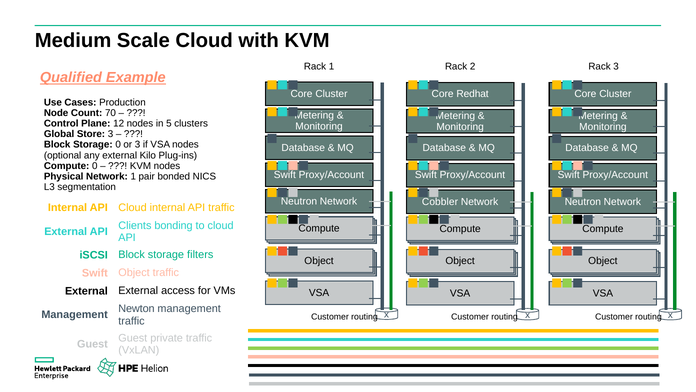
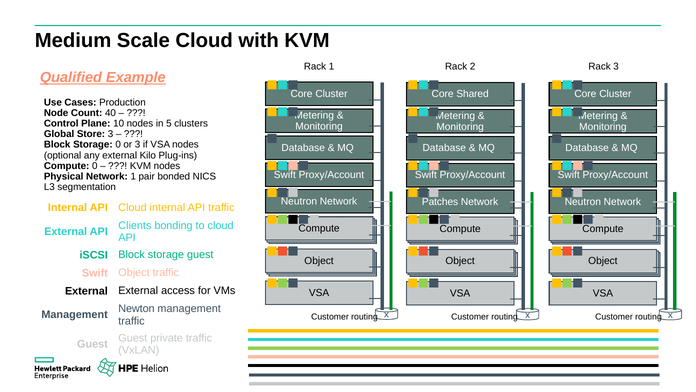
Redhat: Redhat -> Shared
70: 70 -> 40
12: 12 -> 10
Cobbler: Cobbler -> Patches
storage filters: filters -> guest
